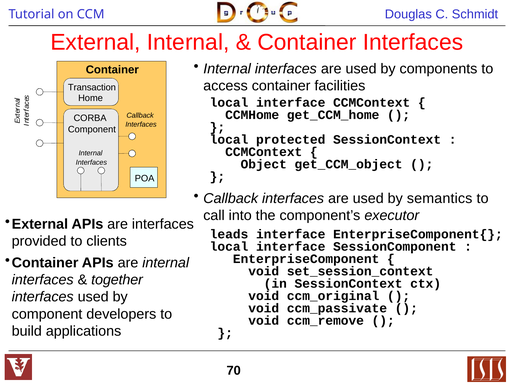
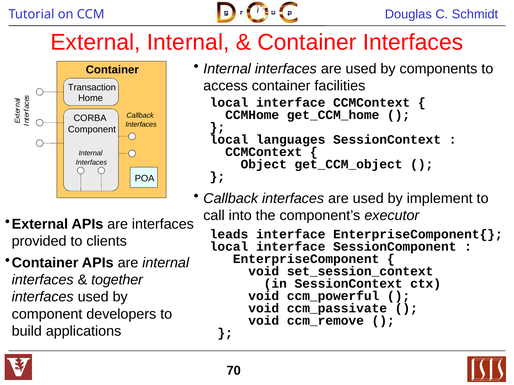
protected: protected -> languages
semantics: semantics -> implement
ccm_original: ccm_original -> ccm_powerful
